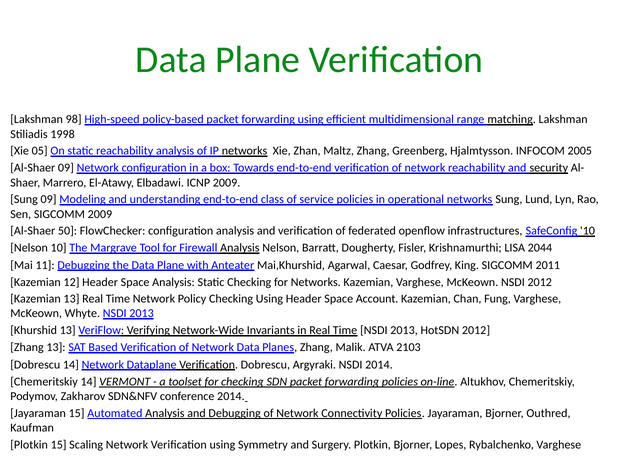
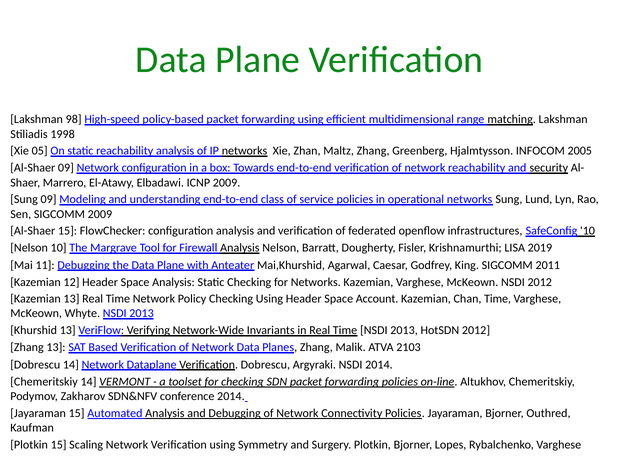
Al-Shaer 50: 50 -> 15
2044: 2044 -> 2019
Chan Fung: Fung -> Time
